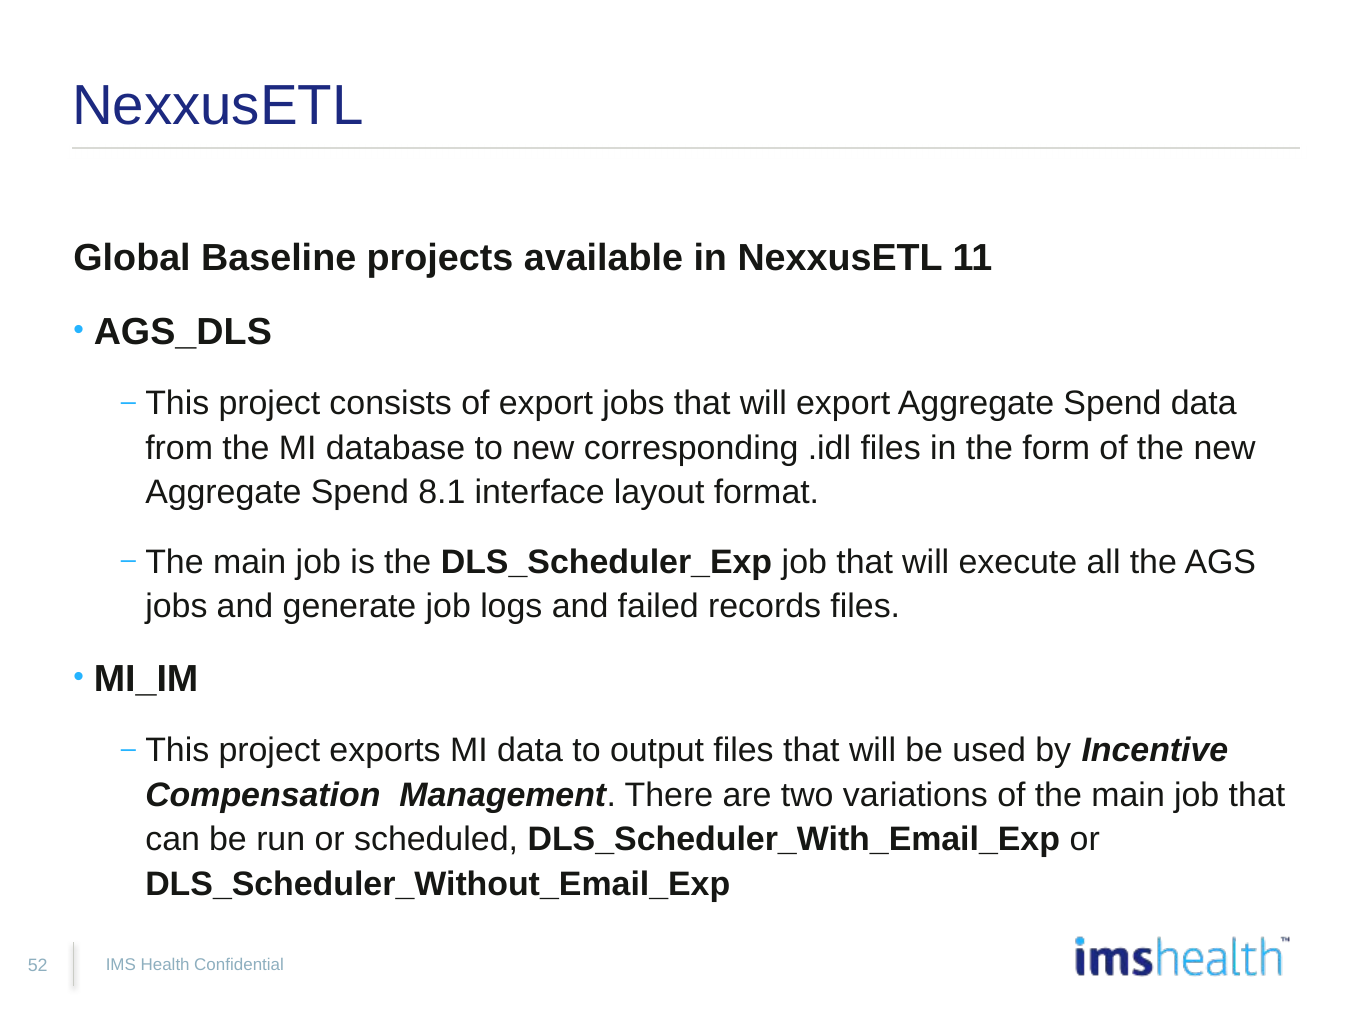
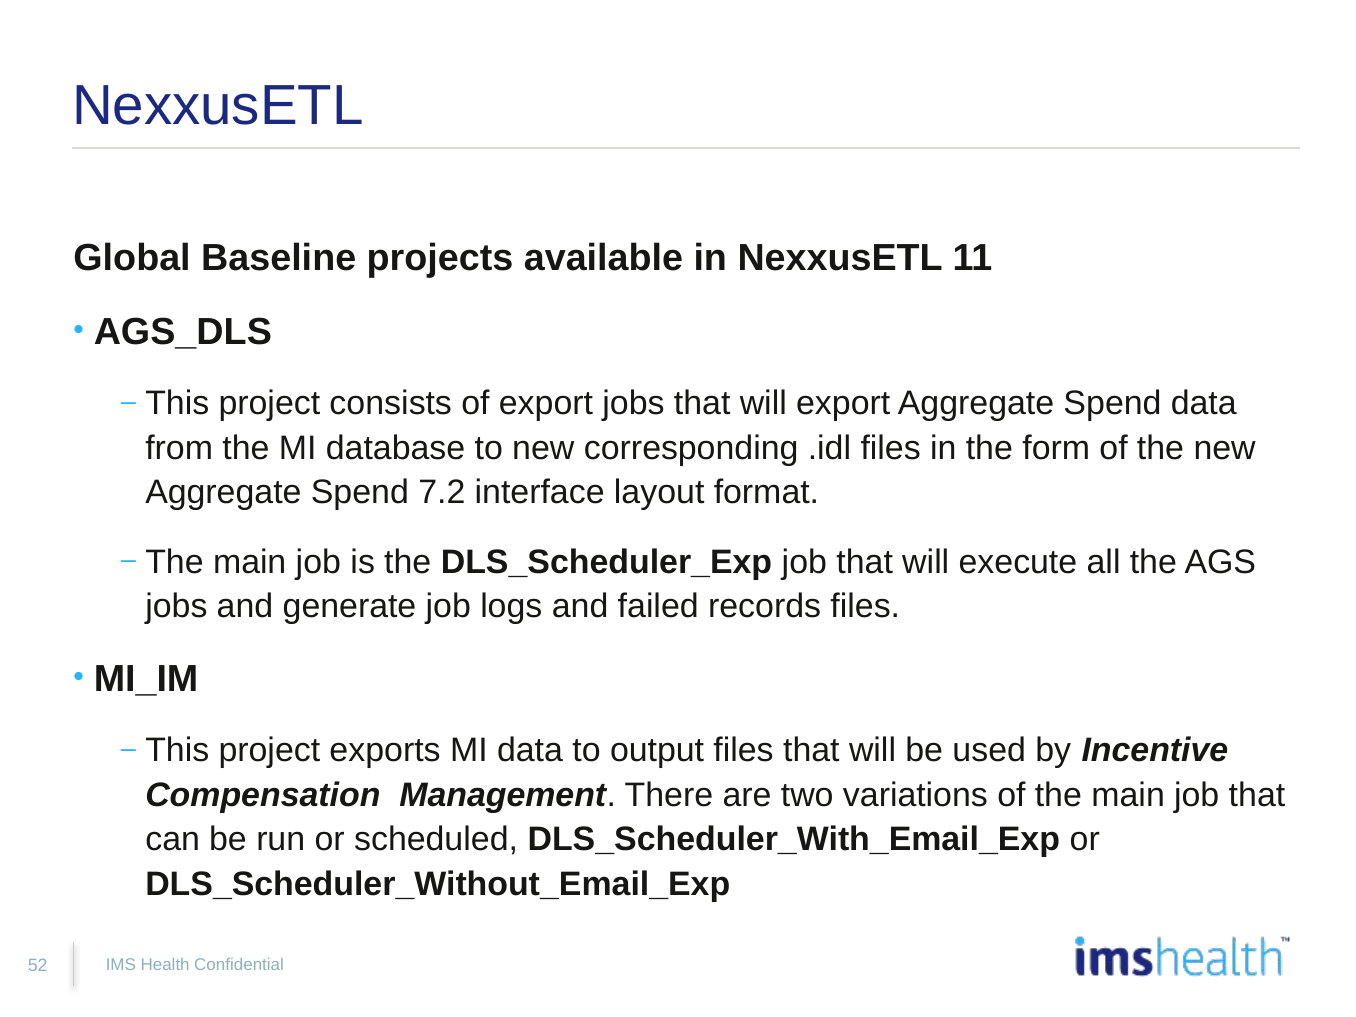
8.1: 8.1 -> 7.2
